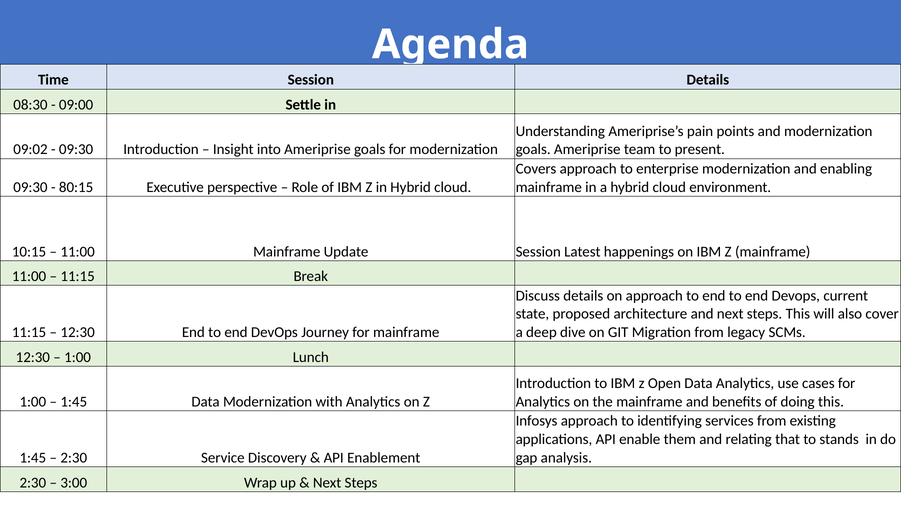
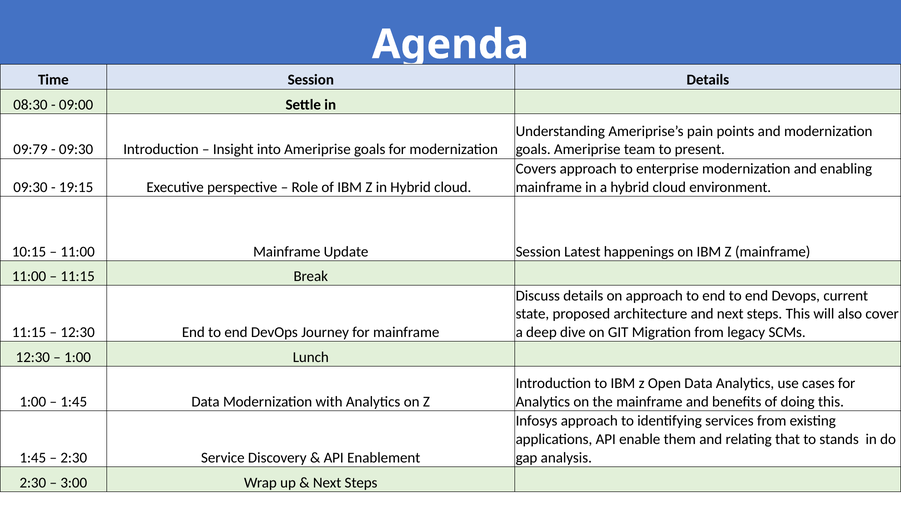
09:02: 09:02 -> 09:79
80:15: 80:15 -> 19:15
